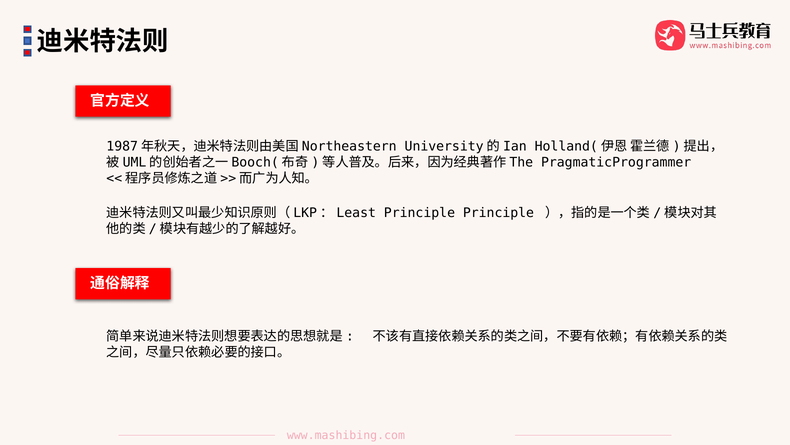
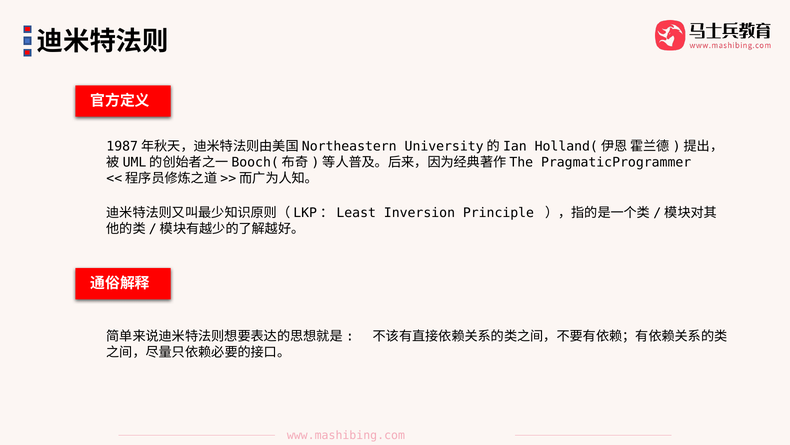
Principle at (419, 213): Principle -> Inversion
